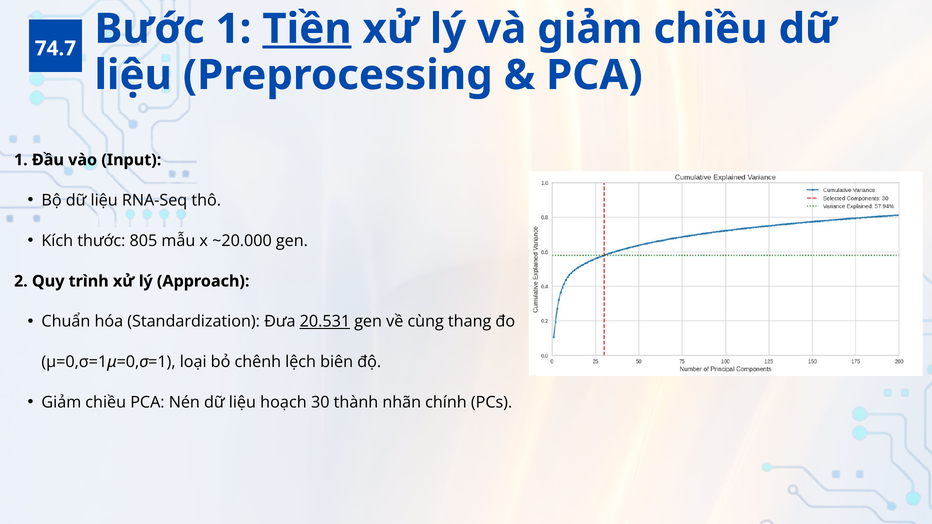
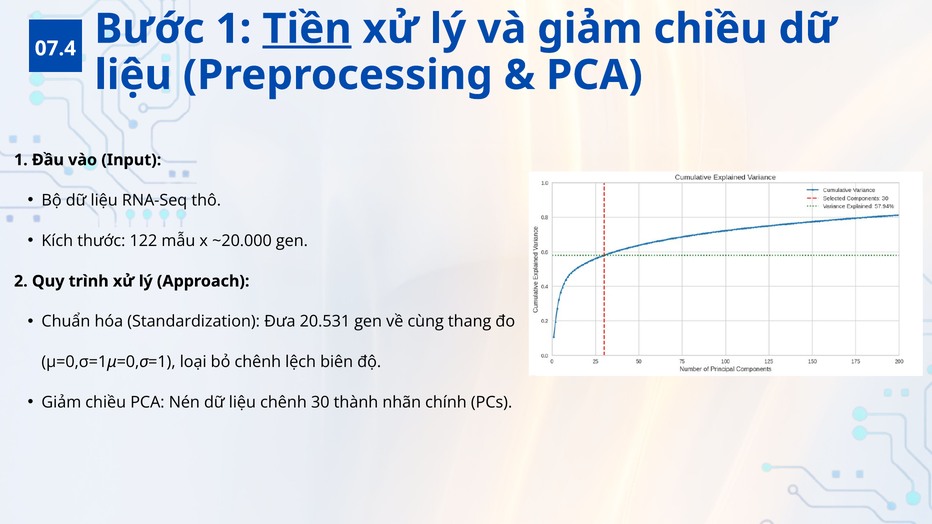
74.7: 74.7 -> 07.4
805: 805 -> 122
20.531 underline: present -> none
liệu hoạch: hoạch -> chênh
